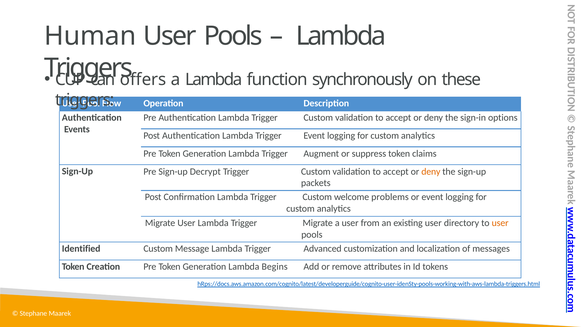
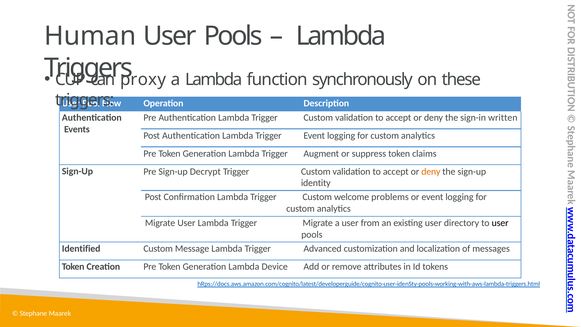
offers: offers -> proxy
options: options -> written
packets: packets -> identity
user at (500, 223) colour: orange -> black
Begins: Begins -> Device
